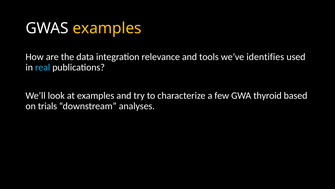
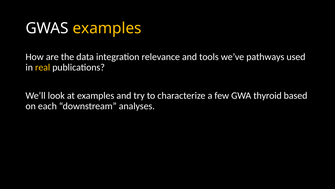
identifies: identifies -> pathways
real colour: light blue -> yellow
trials: trials -> each
